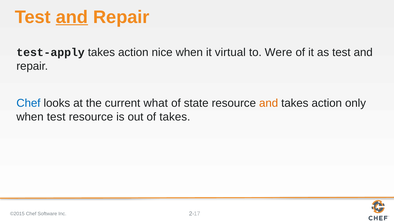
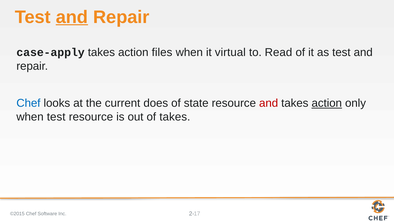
test-apply: test-apply -> case-apply
nice: nice -> files
Were: Were -> Read
what: what -> does
and at (269, 103) colour: orange -> red
action at (327, 103) underline: none -> present
